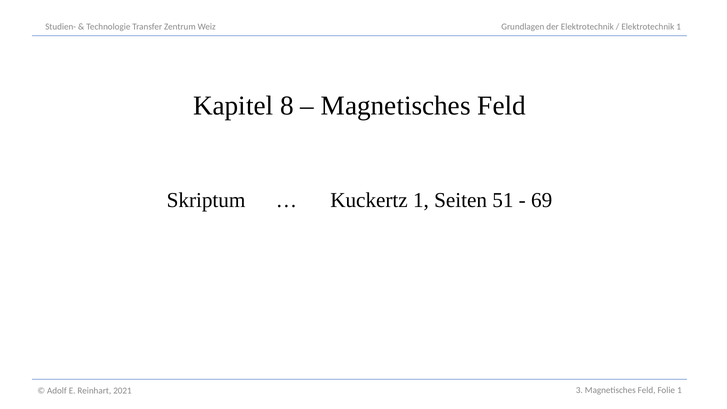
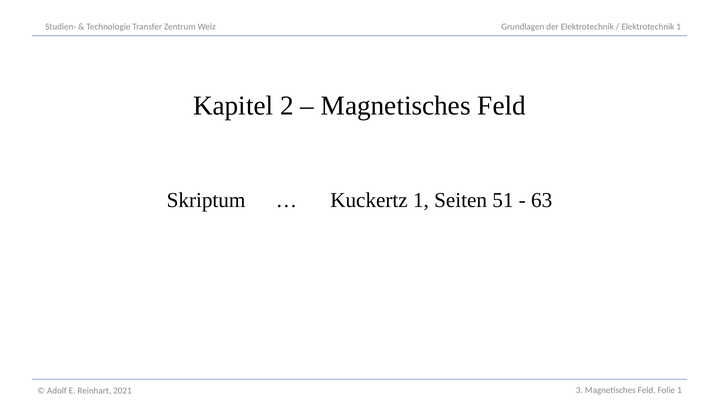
8: 8 -> 2
69: 69 -> 63
